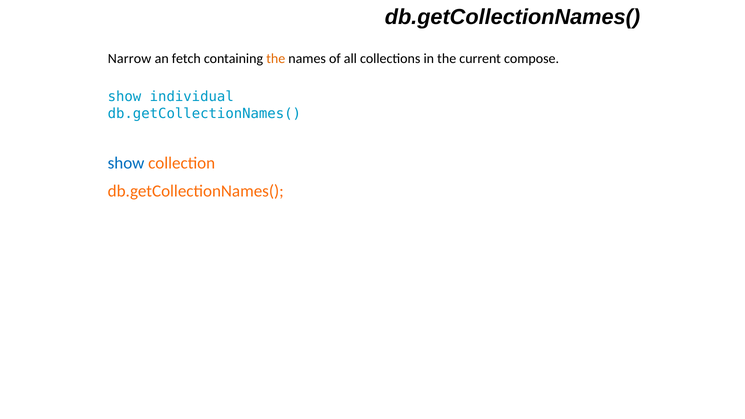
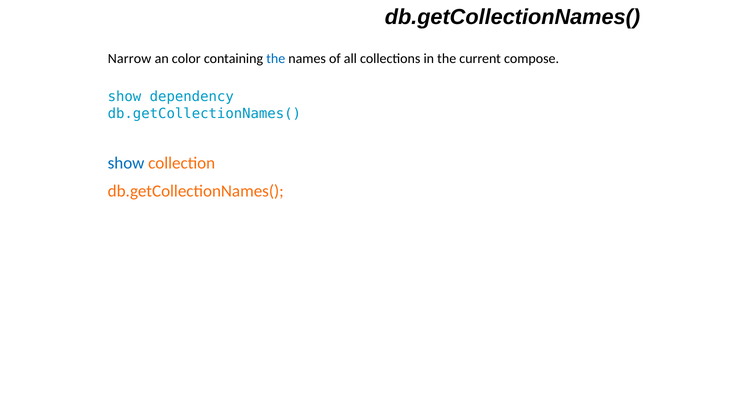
fetch: fetch -> color
the at (276, 59) colour: orange -> blue
individual: individual -> dependency
